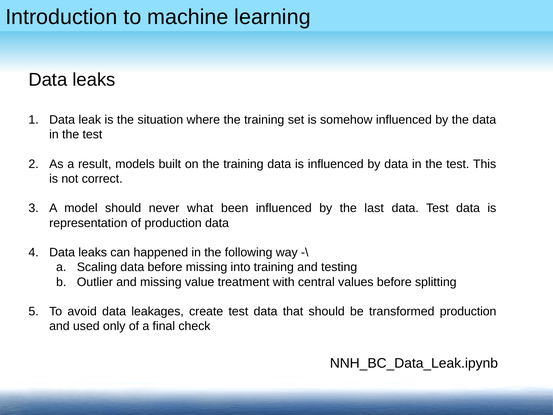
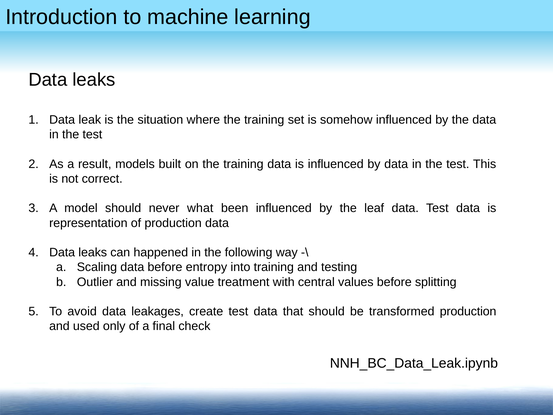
last: last -> leaf
before missing: missing -> entropy
